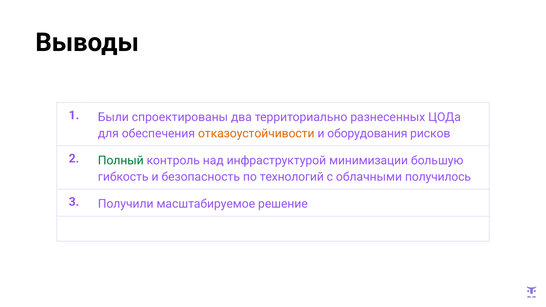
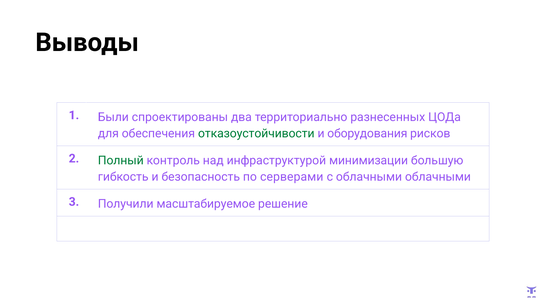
отказоустойчивости colour: orange -> green
технологий: технологий -> серверами
облачными получилось: получилось -> облачными
